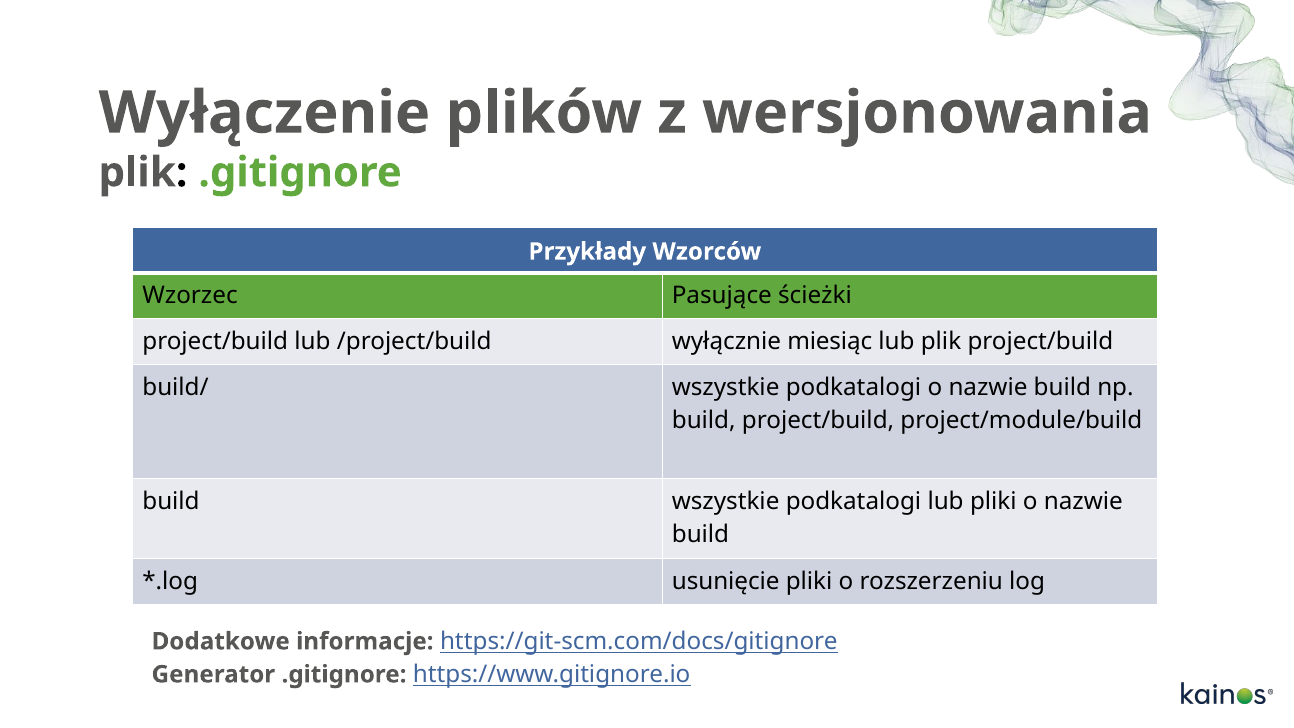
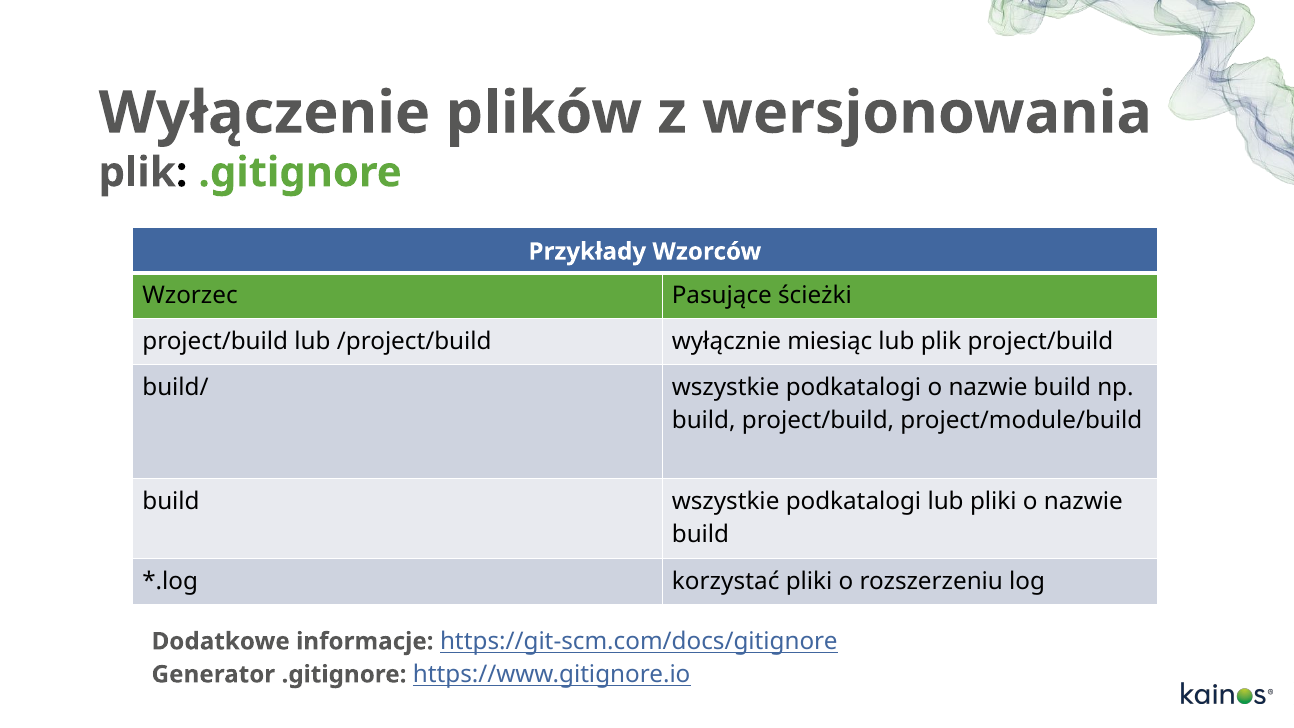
usunięcie: usunięcie -> korzystać
